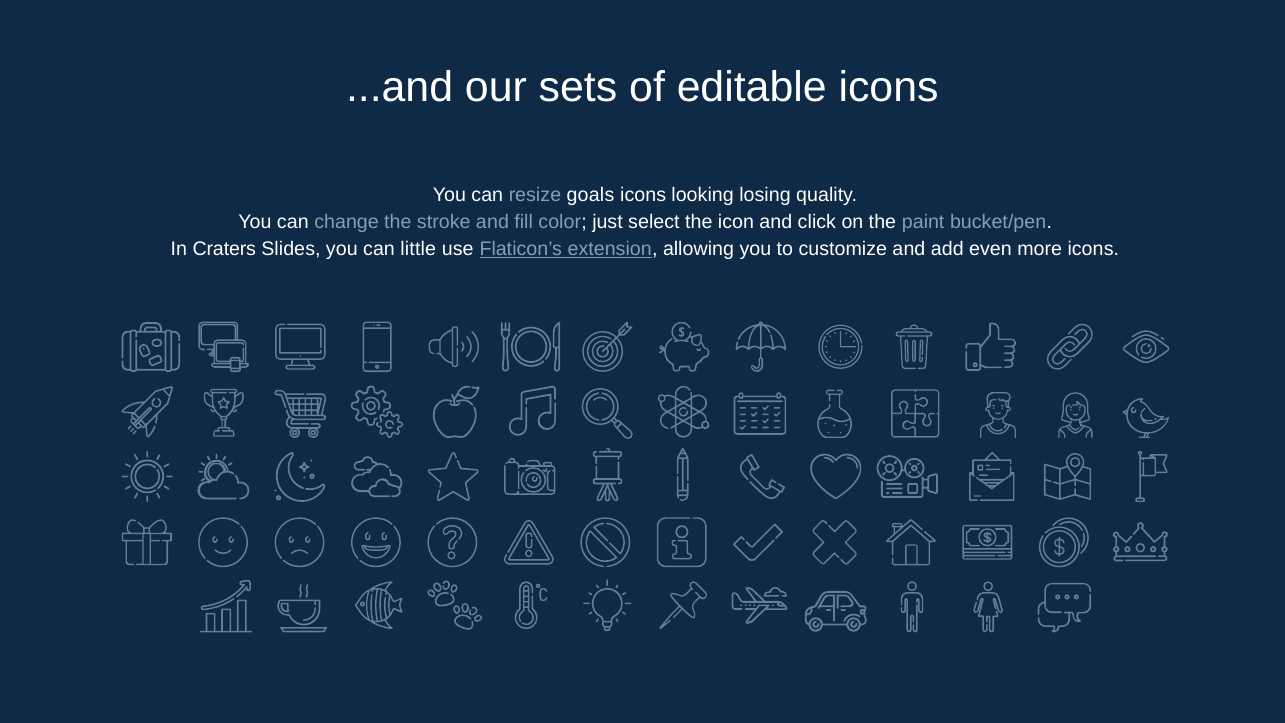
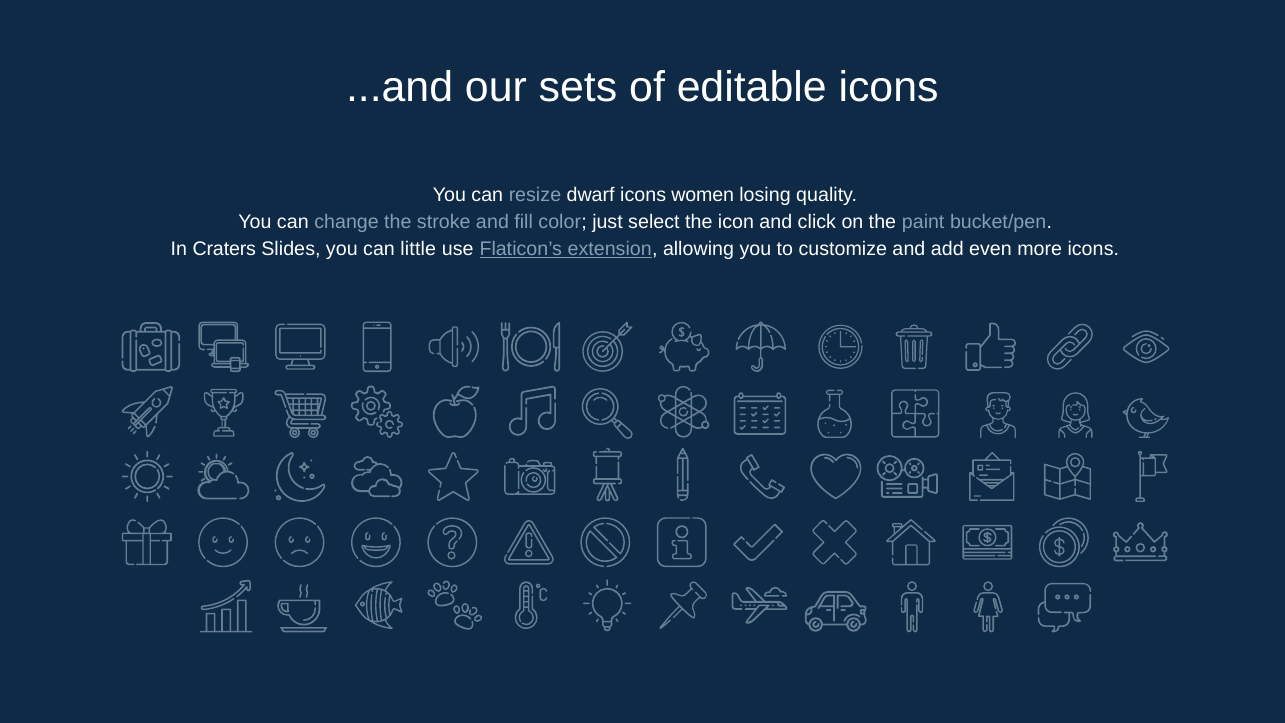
goals: goals -> dwarf
looking: looking -> women
